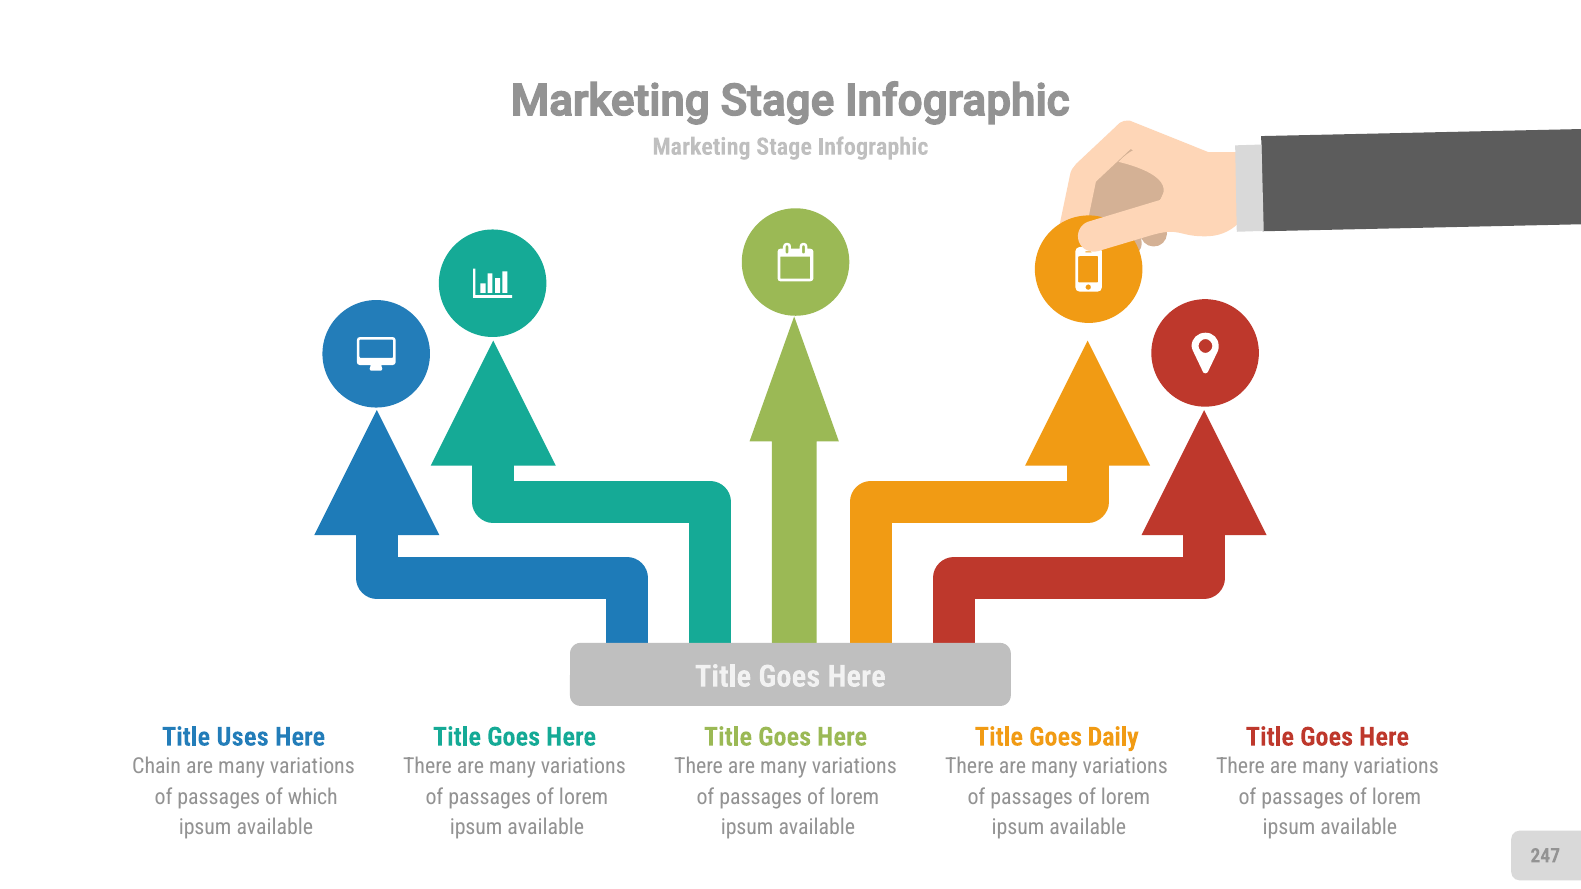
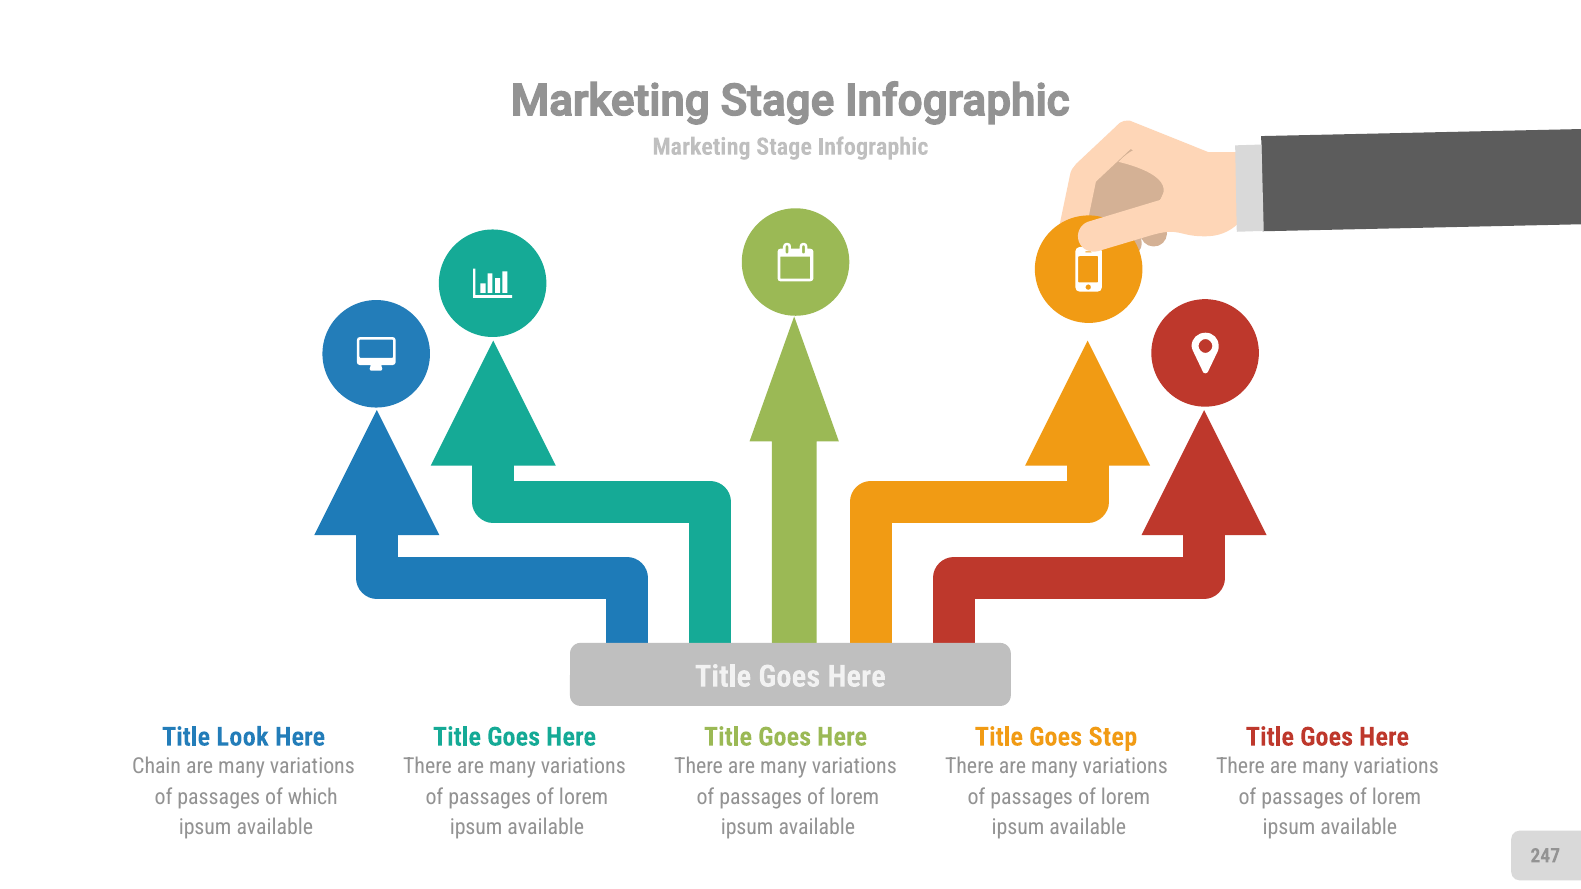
Uses: Uses -> Look
Daily: Daily -> Step
